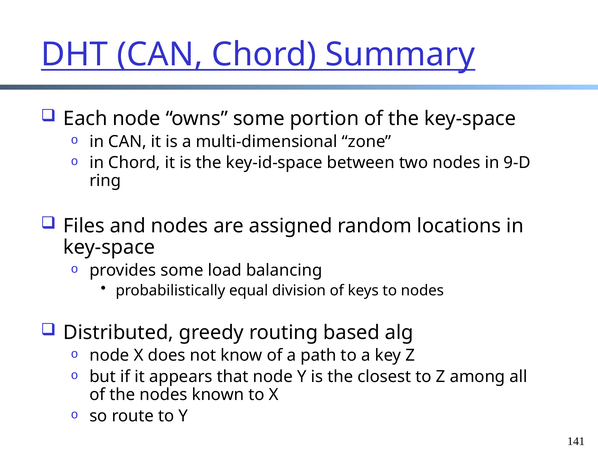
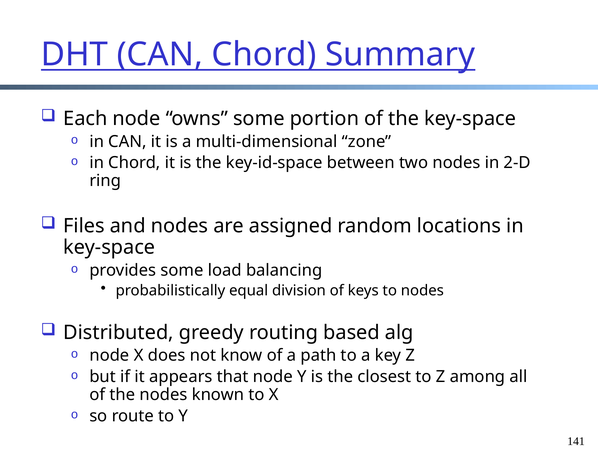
9-D: 9-D -> 2-D
